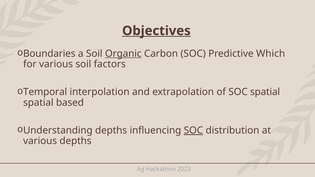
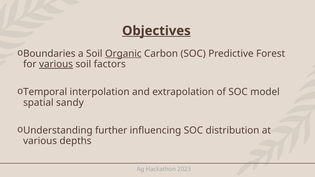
Which: Which -> Forest
various at (56, 64) underline: none -> present
SOC spatial: spatial -> model
based: based -> sandy
Understanding depths: depths -> further
SOC at (193, 131) underline: present -> none
